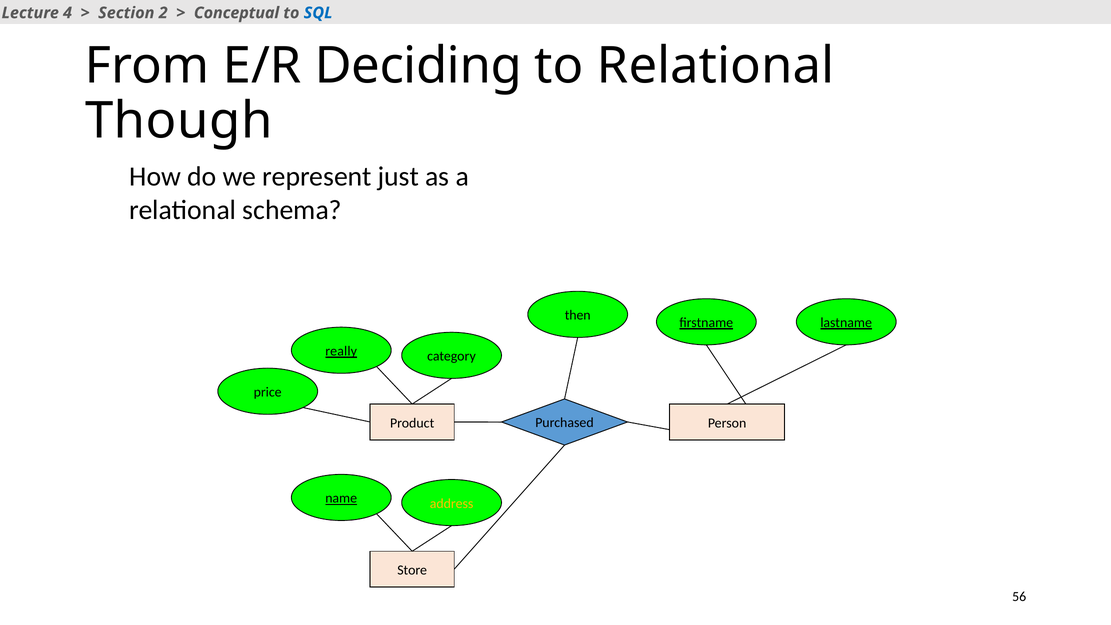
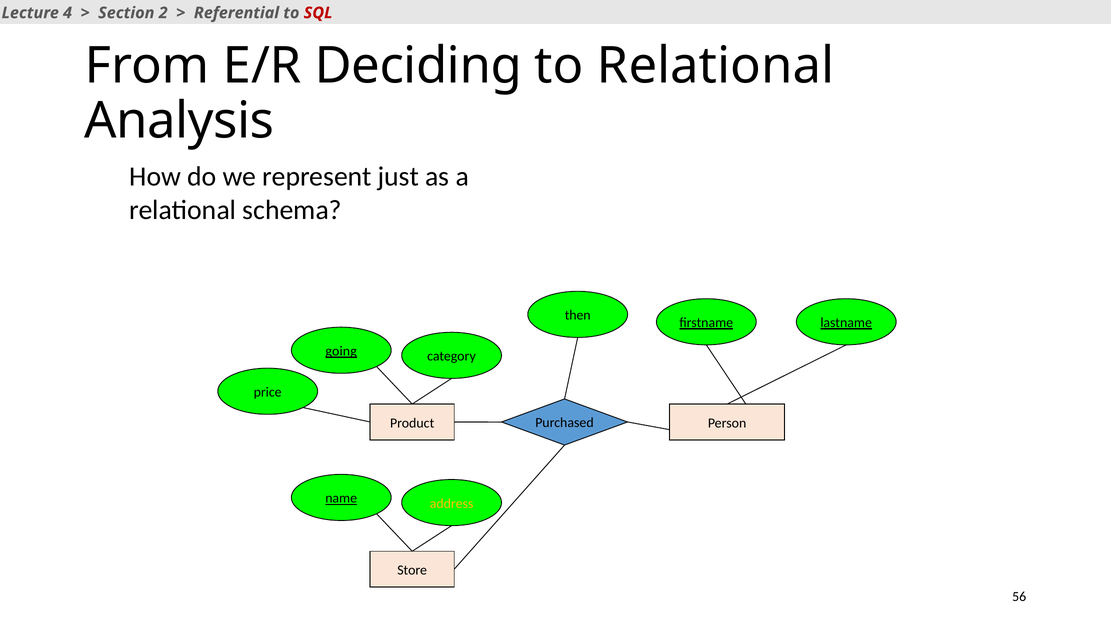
Conceptual: Conceptual -> Referential
SQL colour: blue -> red
Though: Though -> Analysis
really: really -> going
